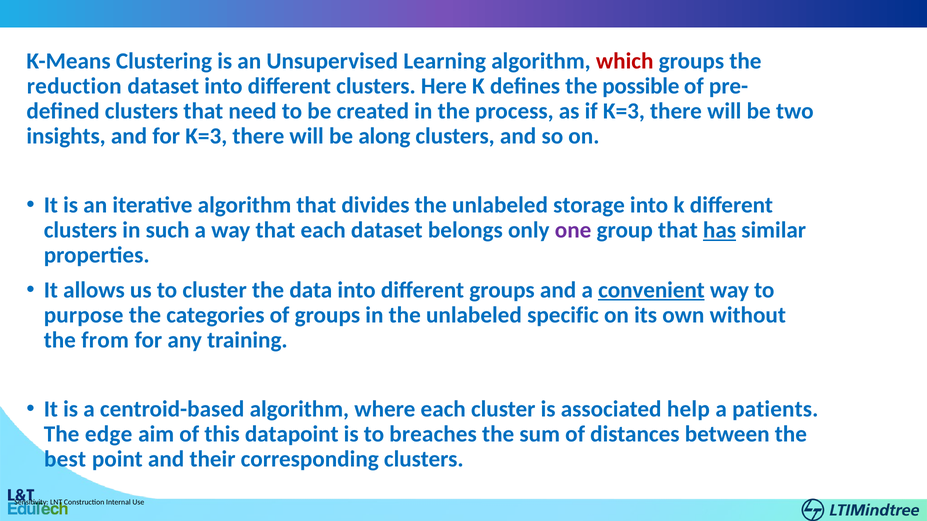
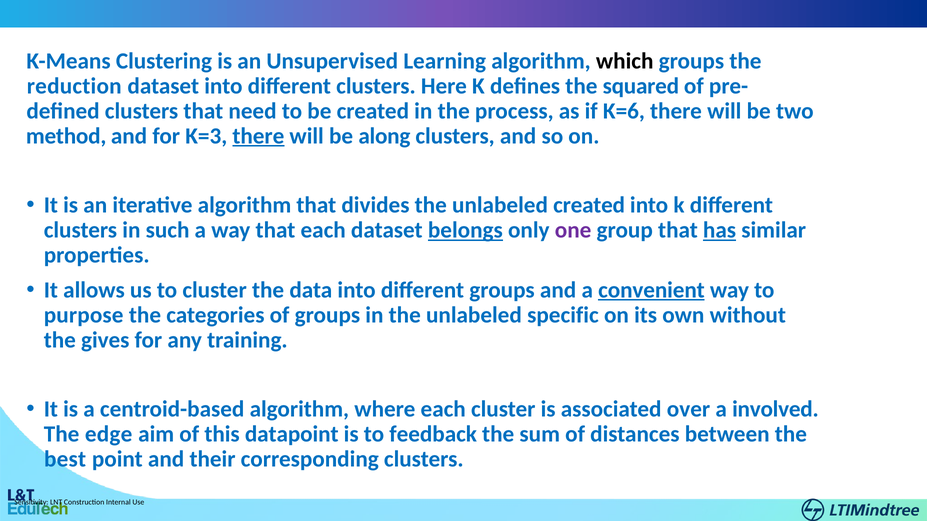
which colour: red -> black
possible: possible -> squared
if K=3: K=3 -> K=6
insights: insights -> method
there at (258, 136) underline: none -> present
unlabeled storage: storage -> created
belongs underline: none -> present
from: from -> gives
help: help -> over
patients: patients -> involved
breaches: breaches -> feedback
